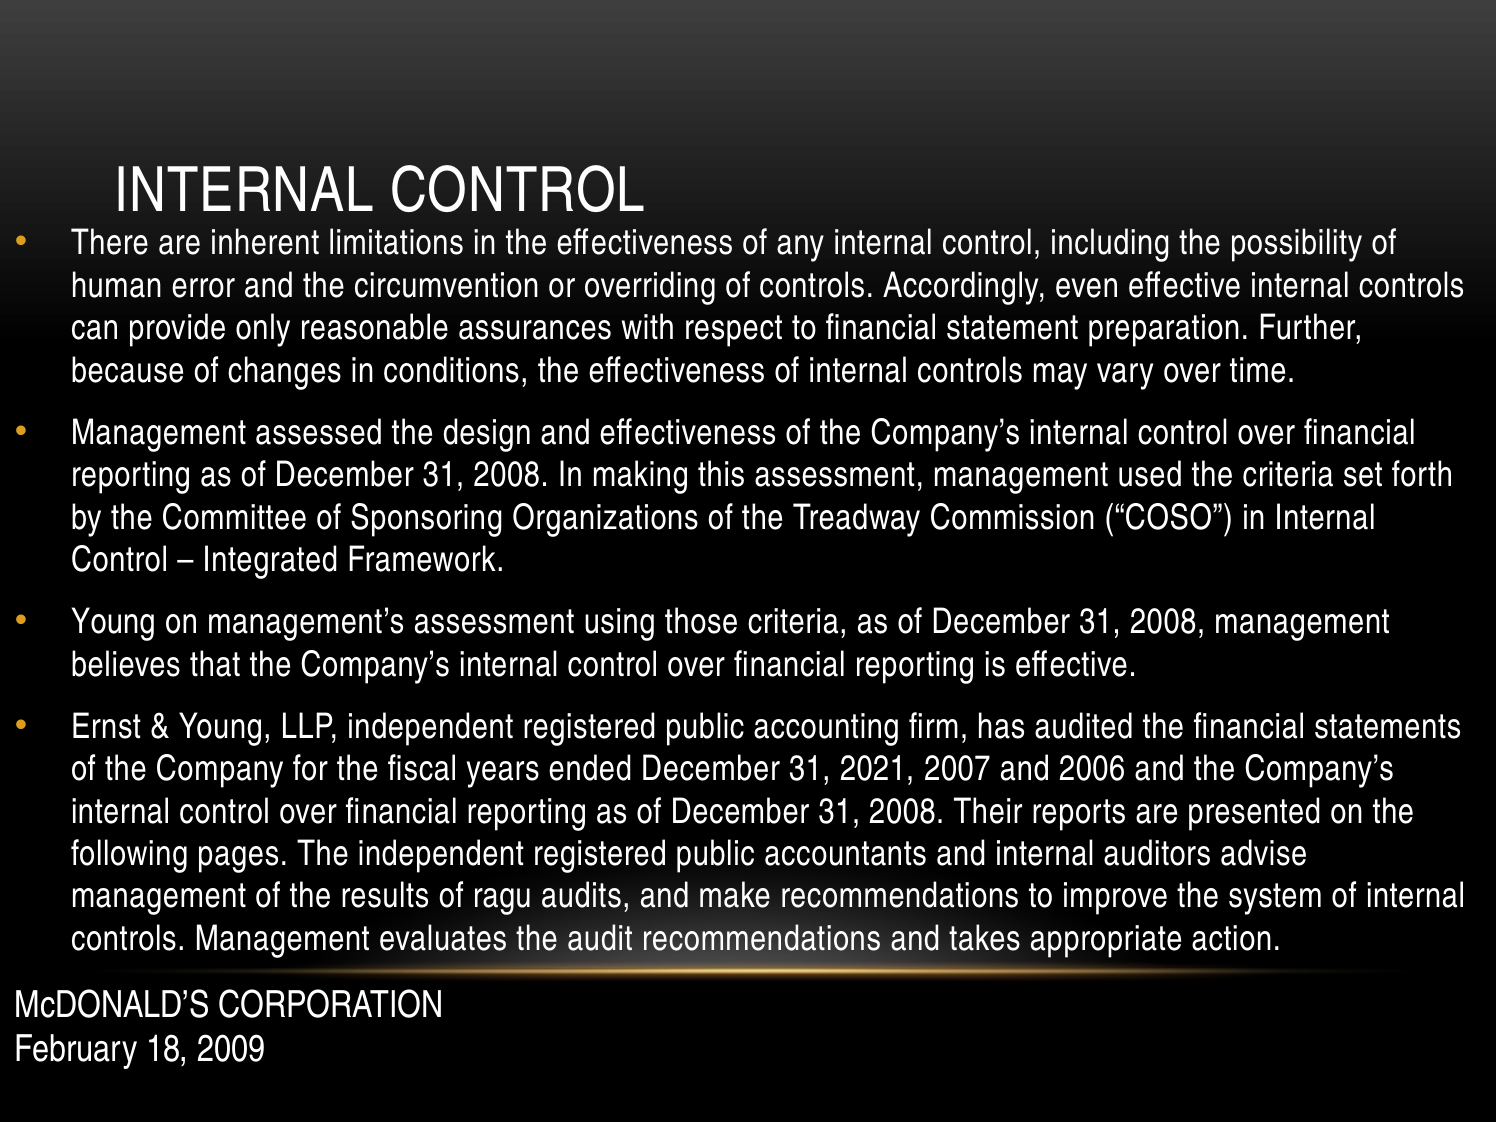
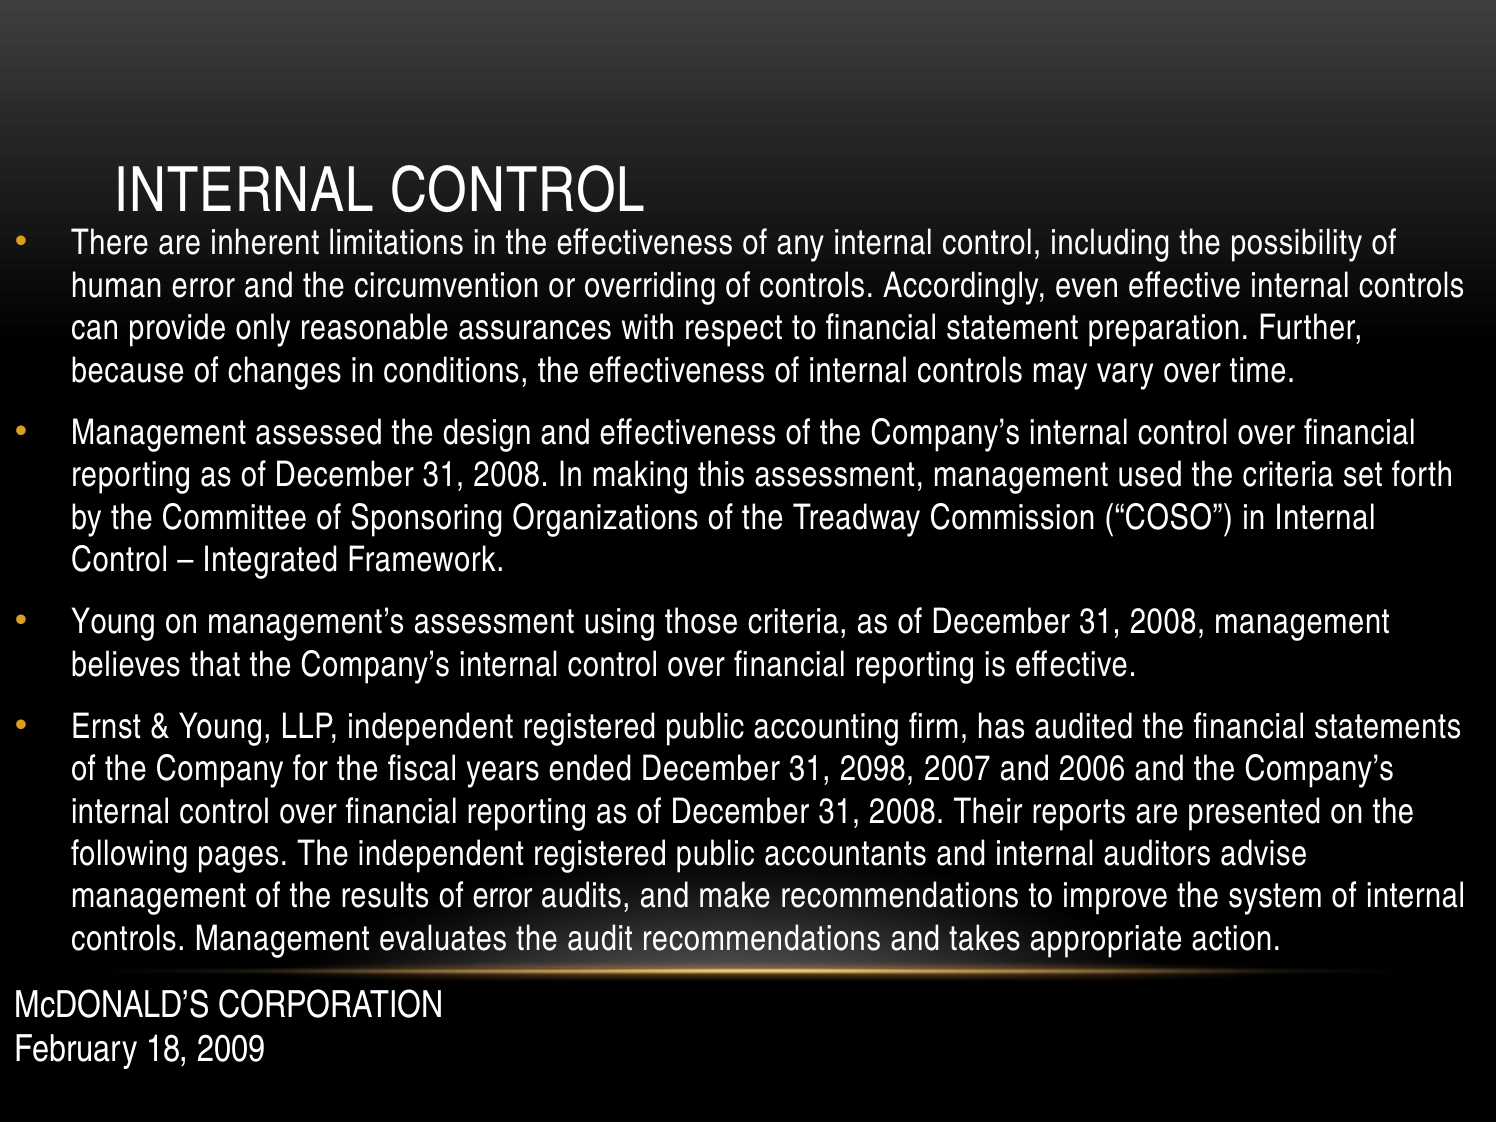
2021: 2021 -> 2098
of ragu: ragu -> error
